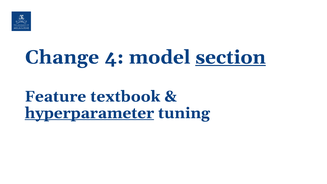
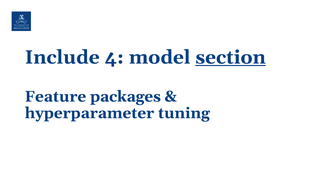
Change: Change -> Include
textbook: textbook -> packages
hyperparameter underline: present -> none
